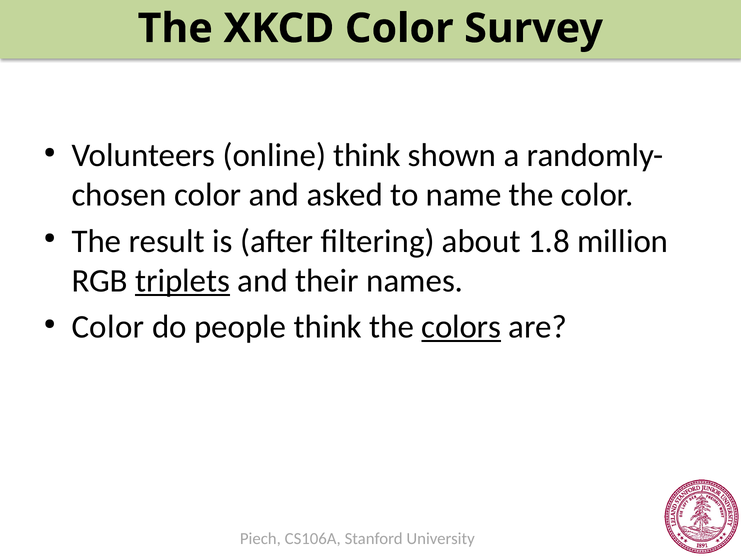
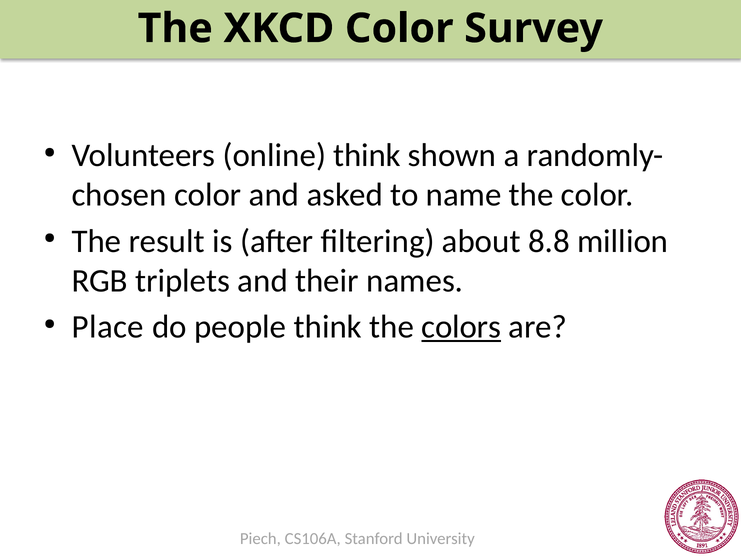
1.8: 1.8 -> 8.8
triplets underline: present -> none
Color at (108, 327): Color -> Place
